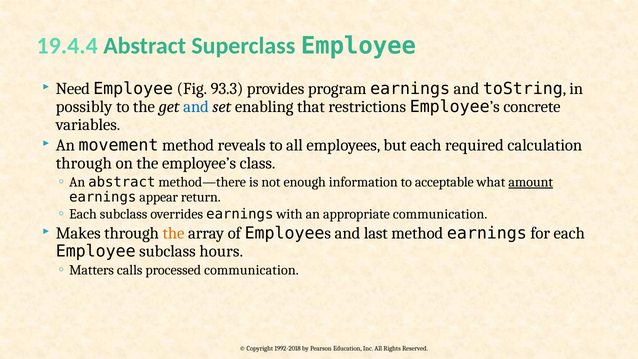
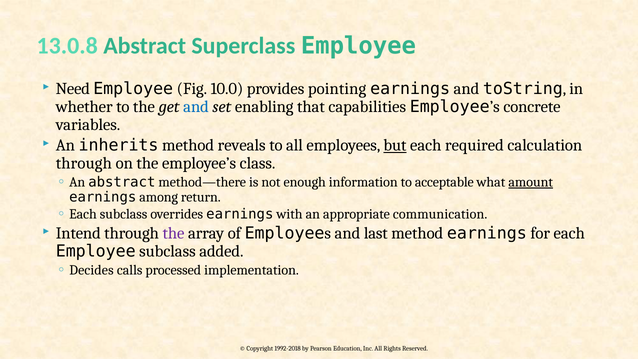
19.4.4: 19.4.4 -> 13.0.8
93.3: 93.3 -> 10.0
program: program -> pointing
possibly: possibly -> whether
restrictions: restrictions -> capabilities
movement: movement -> inherits
but underline: none -> present
appear: appear -> among
Makes: Makes -> Intend
the at (173, 233) colour: orange -> purple
hours: hours -> added
Matters: Matters -> Decides
processed communication: communication -> implementation
